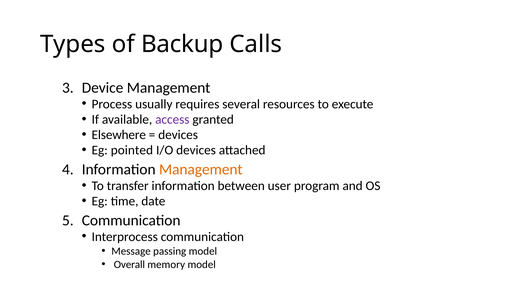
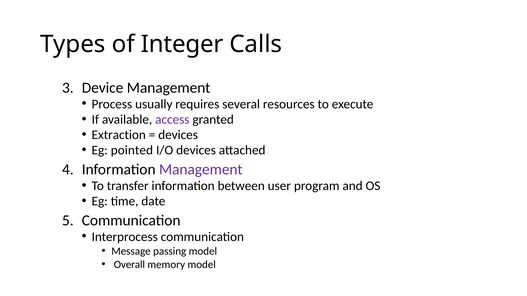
Backup: Backup -> Integer
Elsewhere: Elsewhere -> Extraction
Management at (201, 170) colour: orange -> purple
